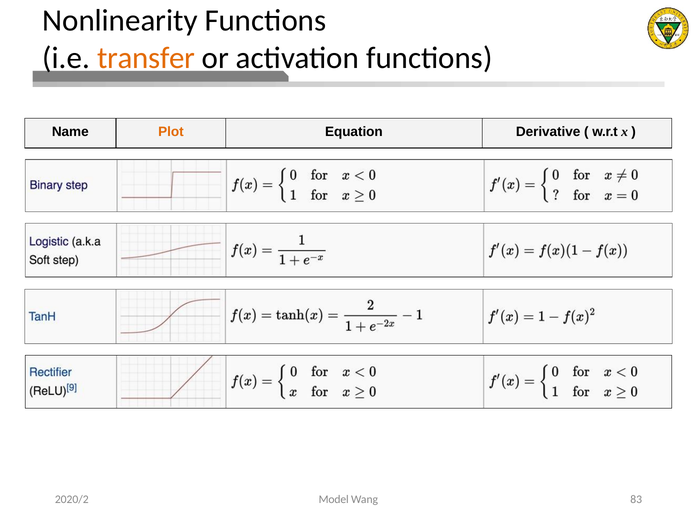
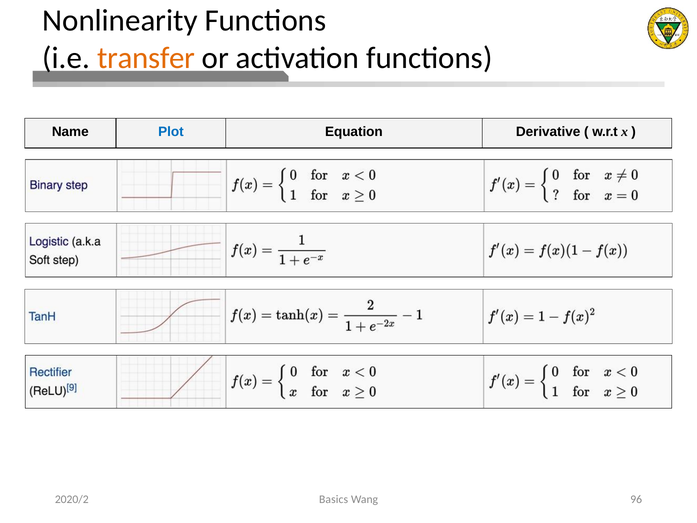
Plot colour: orange -> blue
Model: Model -> Basics
83: 83 -> 96
